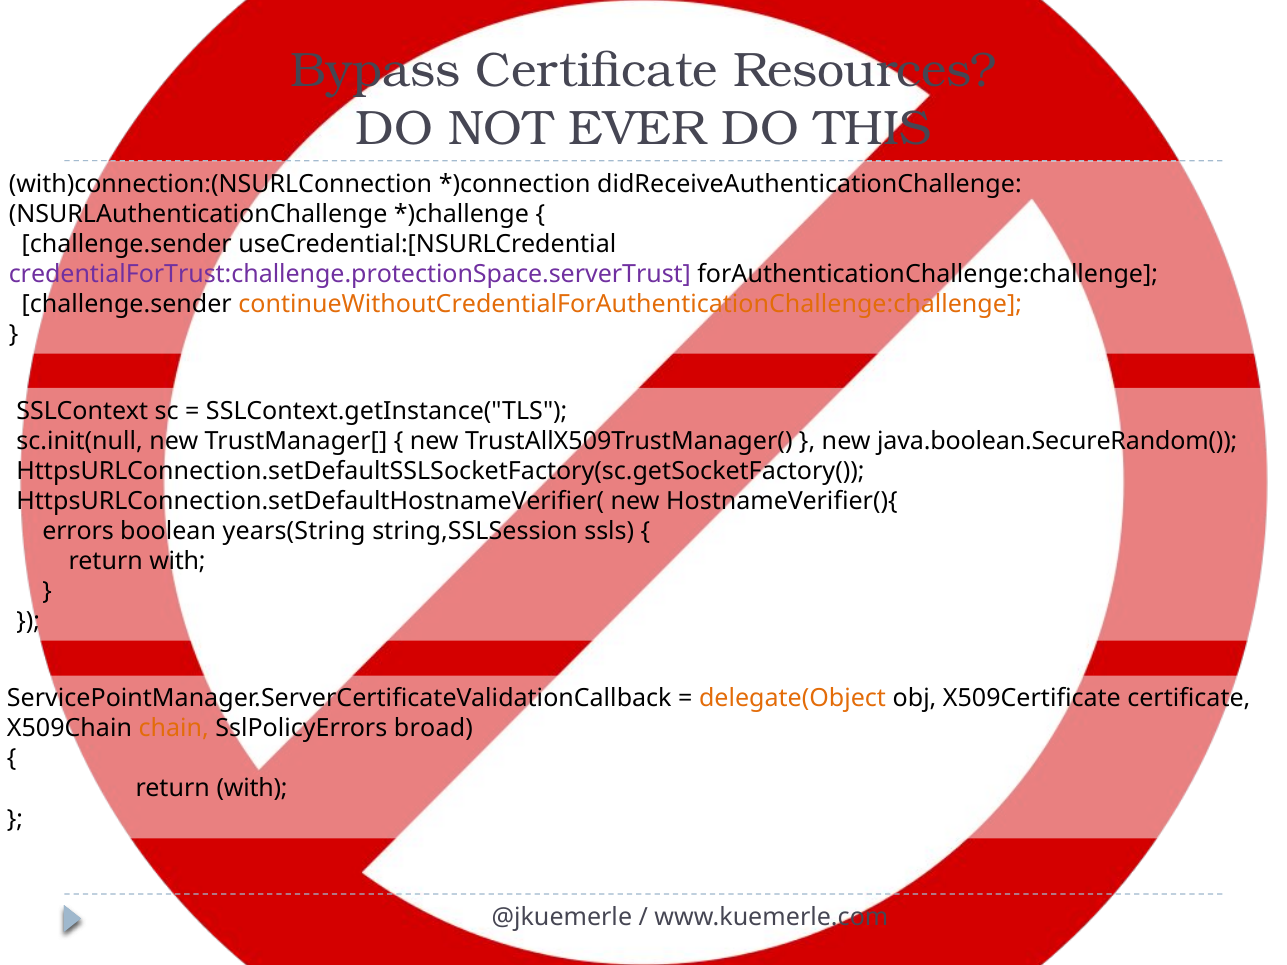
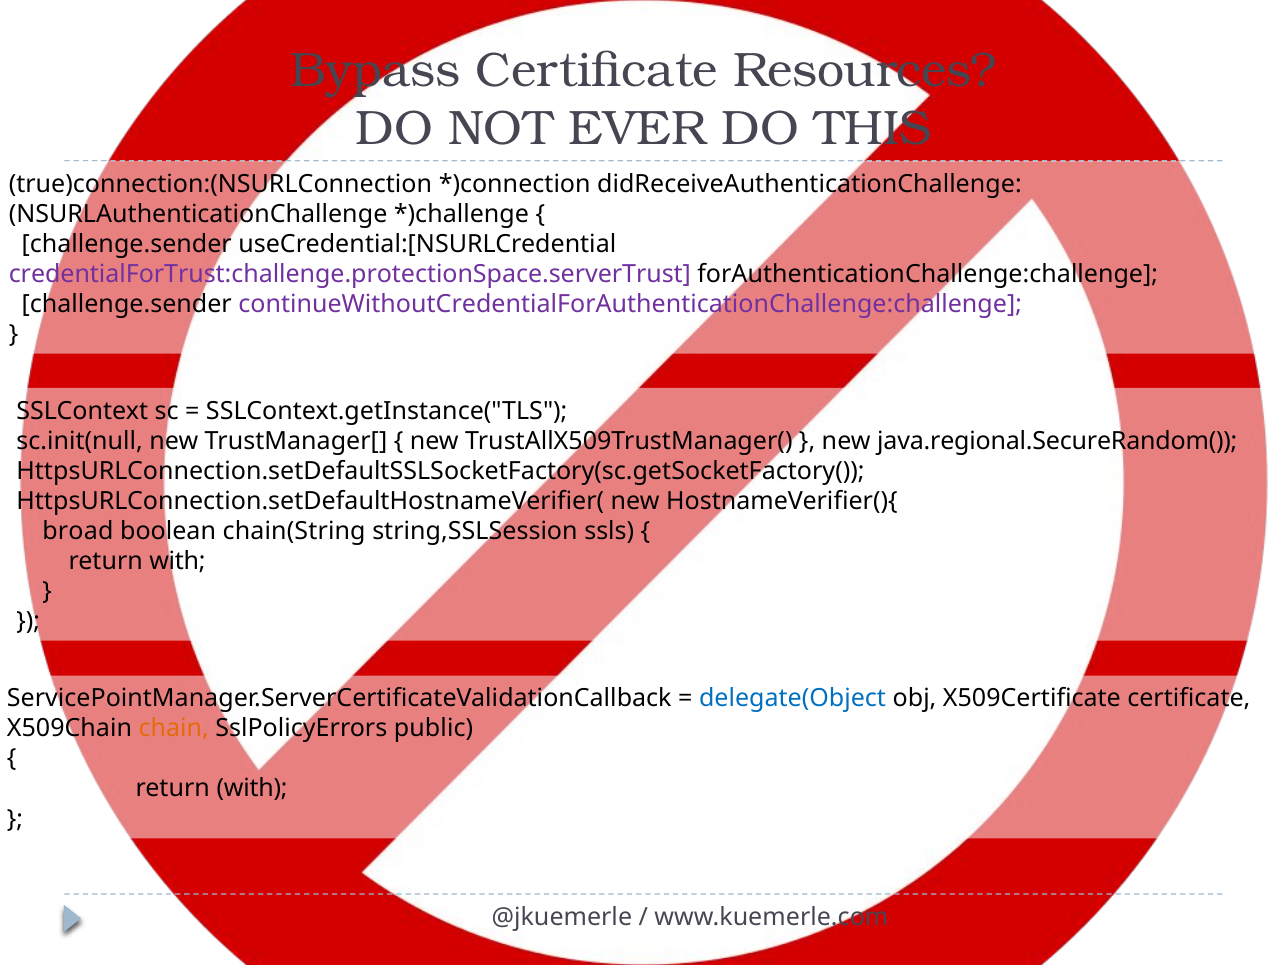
with)connection:(NSURLConnection: with)connection:(NSURLConnection -> true)connection:(NSURLConnection
continueWithoutCredentialForAuthenticationChallenge:challenge colour: orange -> purple
java.boolean.SecureRandom(: java.boolean.SecureRandom( -> java.regional.SecureRandom(
errors: errors -> broad
years(String: years(String -> chain(String
delegate(Object colour: orange -> blue
broad: broad -> public
